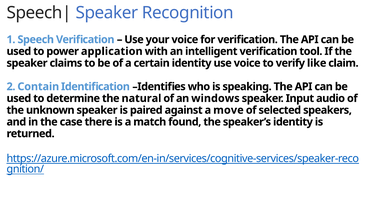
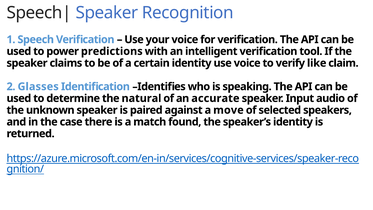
application: application -> predictions
Contain: Contain -> Glasses
windows: windows -> accurate
